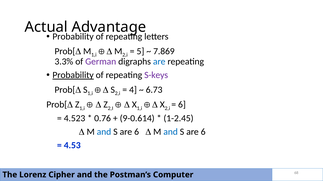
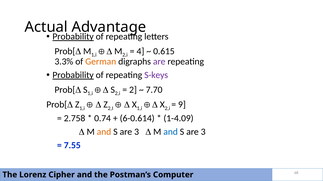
Probability at (73, 37) underline: none -> present
5: 5 -> 4
7.869: 7.869 -> 0.615
German colour: purple -> orange
are at (159, 62) colour: blue -> purple
4: 4 -> 2
6.73: 6.73 -> 7.70
6 at (182, 105): 6 -> 9
4.523: 4.523 -> 2.758
0.76: 0.76 -> 0.74
9-0.614: 9-0.614 -> 6-0.614
1-2.45: 1-2.45 -> 1-4.09
and at (104, 132) colour: blue -> orange
6 at (137, 132): 6 -> 3
6 at (203, 132): 6 -> 3
4.53: 4.53 -> 7.55
